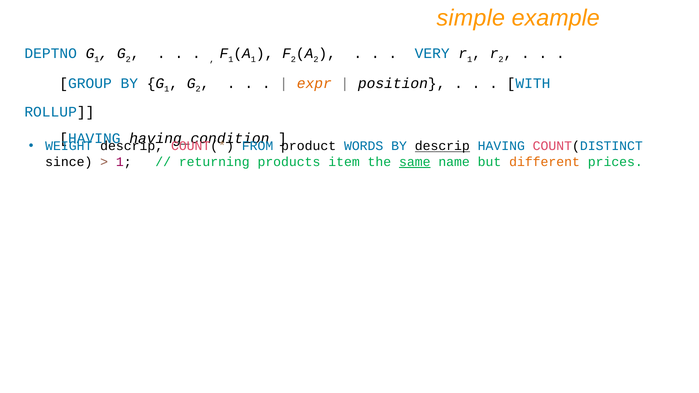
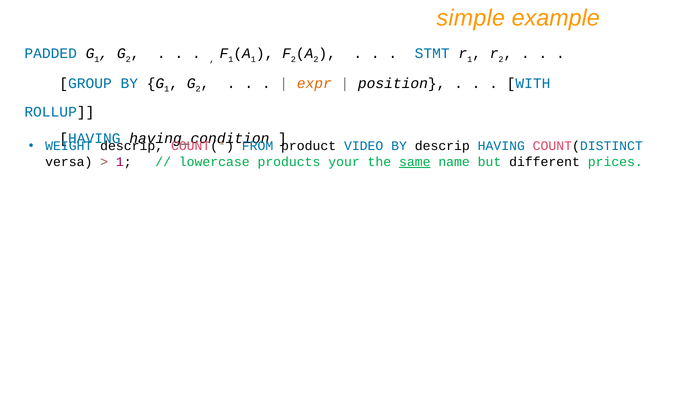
DEPTNO: DEPTNO -> PADDED
VERY: VERY -> STMT
WORDS: WORDS -> VIDEO
descrip at (442, 146) underline: present -> none
since: since -> versa
returning: returning -> lowercase
item: item -> your
different colour: orange -> black
